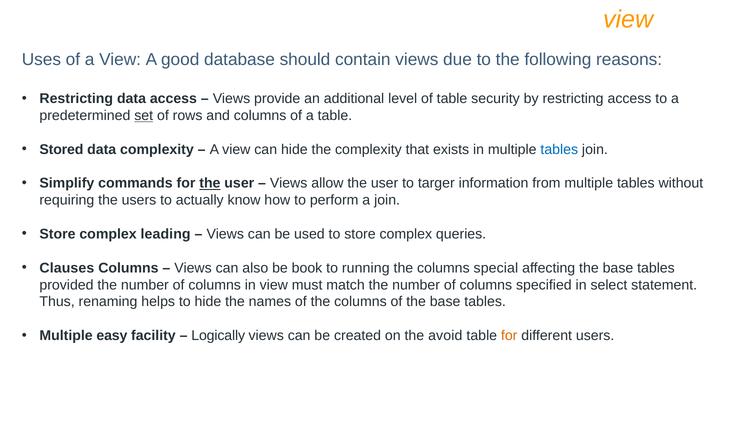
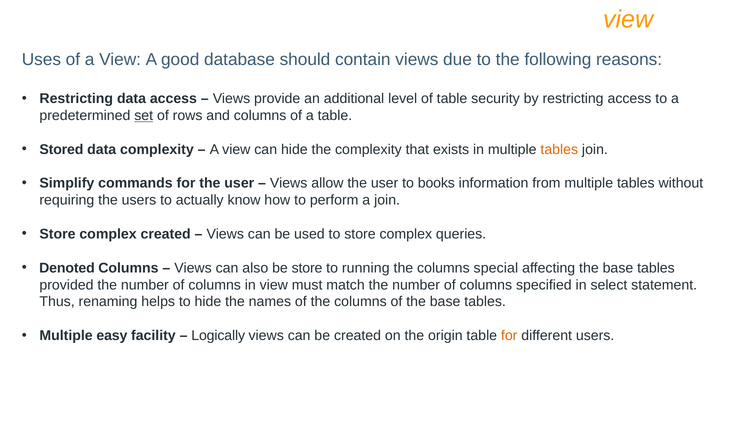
tables at (559, 150) colour: blue -> orange
the at (210, 184) underline: present -> none
targer: targer -> books
complex leading: leading -> created
Clauses: Clauses -> Denoted
be book: book -> store
avoid: avoid -> origin
